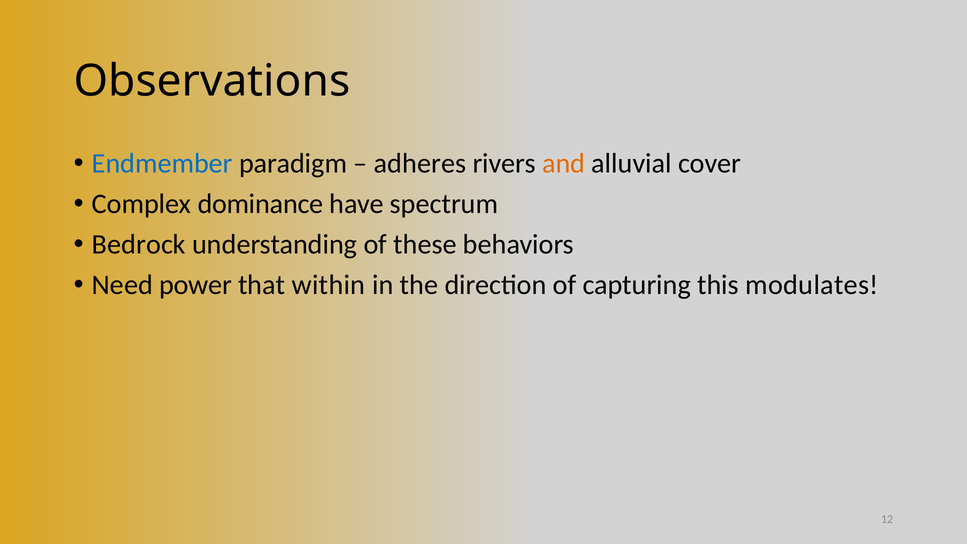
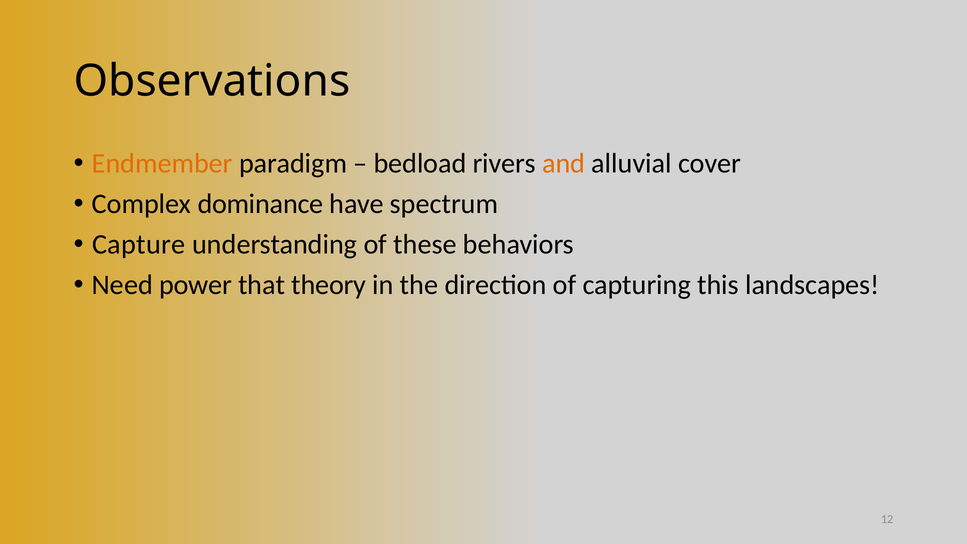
Endmember colour: blue -> orange
adheres: adheres -> bedload
Bedrock: Bedrock -> Capture
within: within -> theory
modulates: modulates -> landscapes
